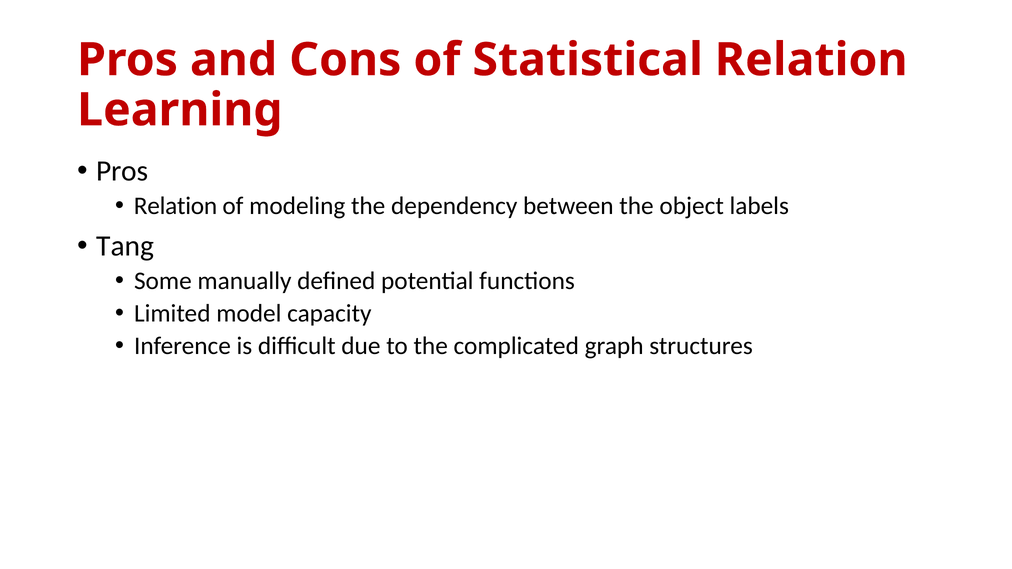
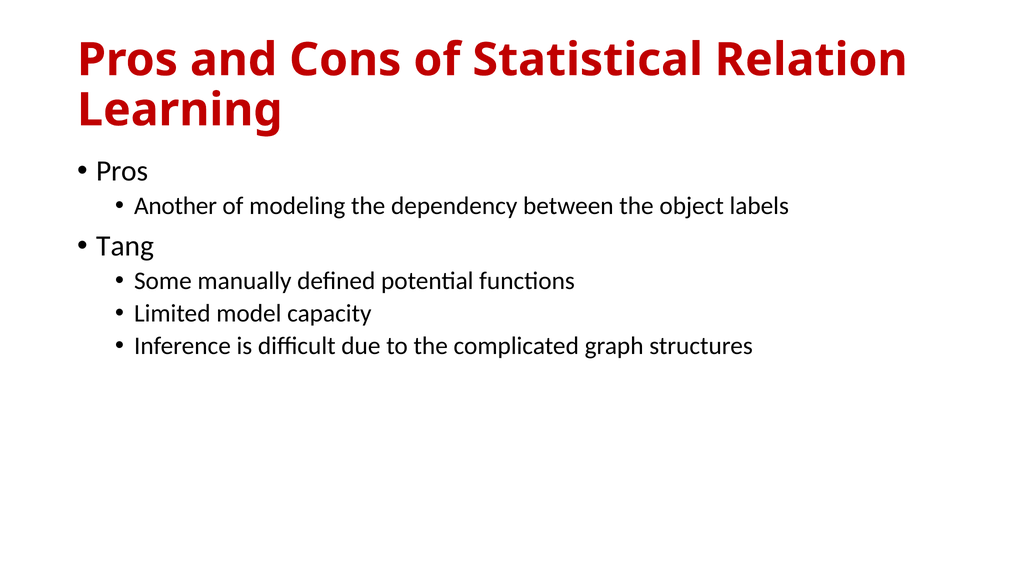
Relation at (176, 206): Relation -> Another
